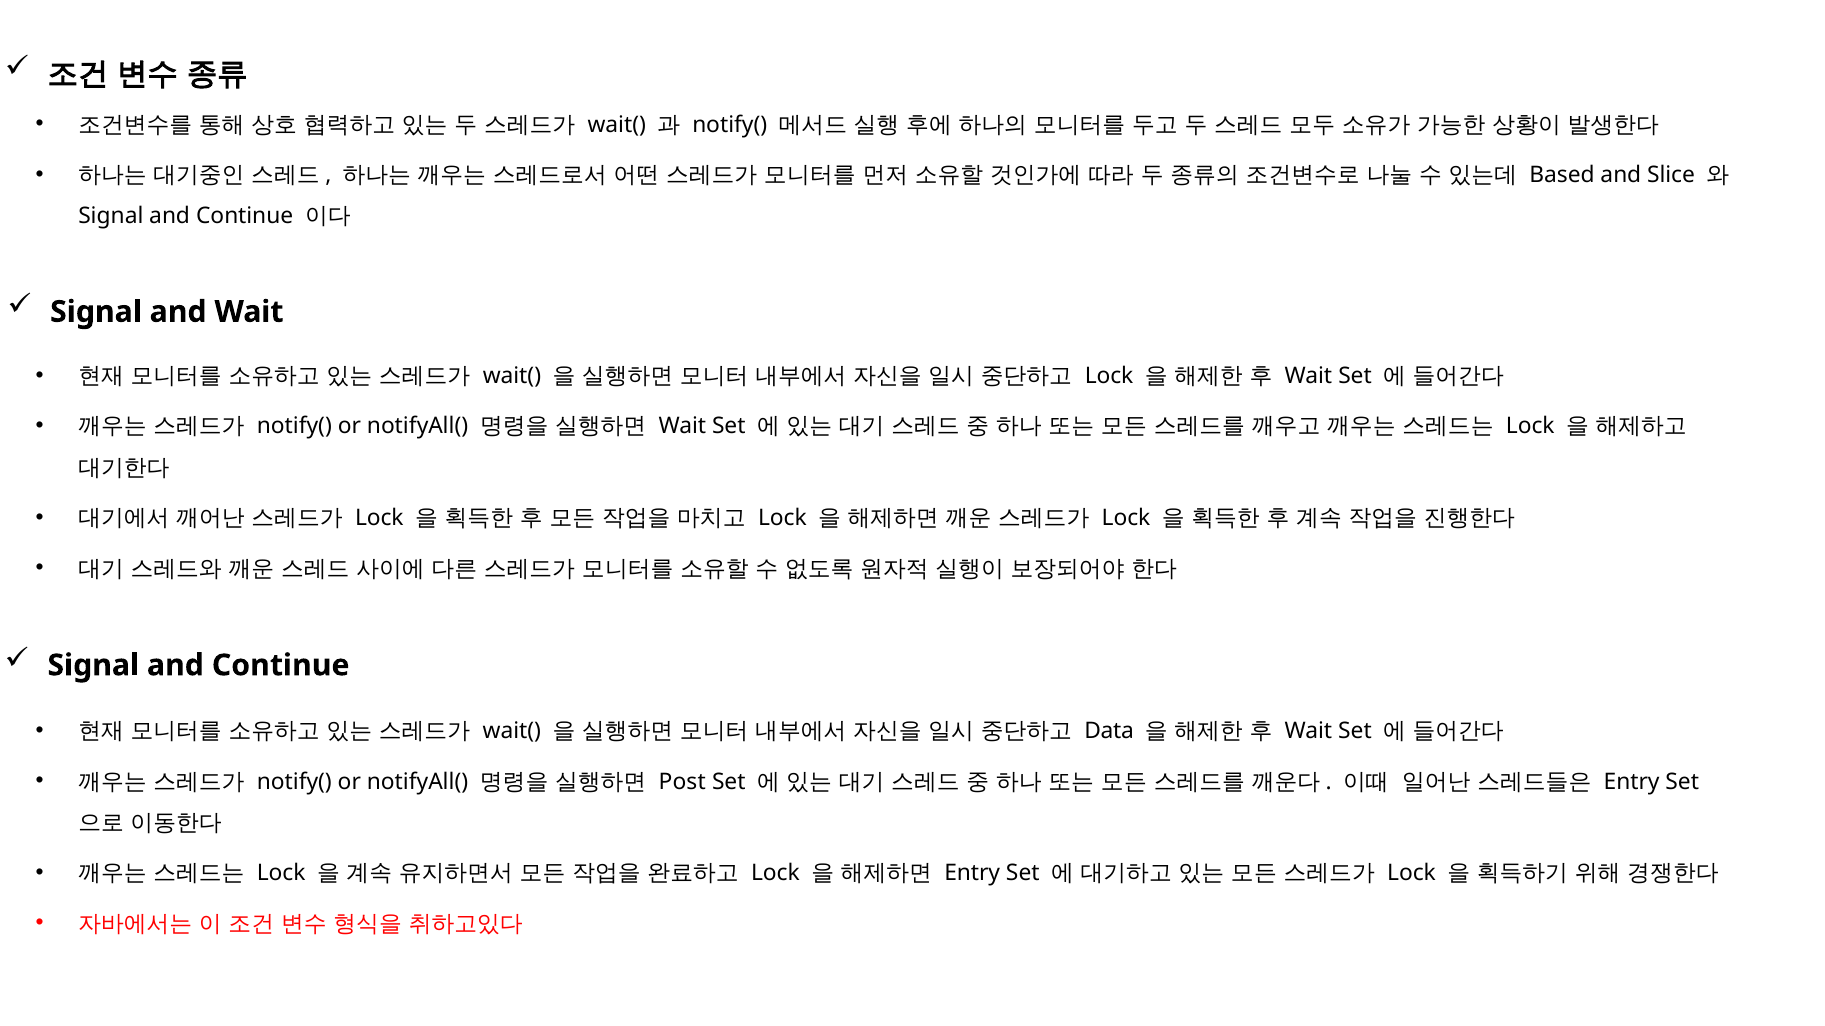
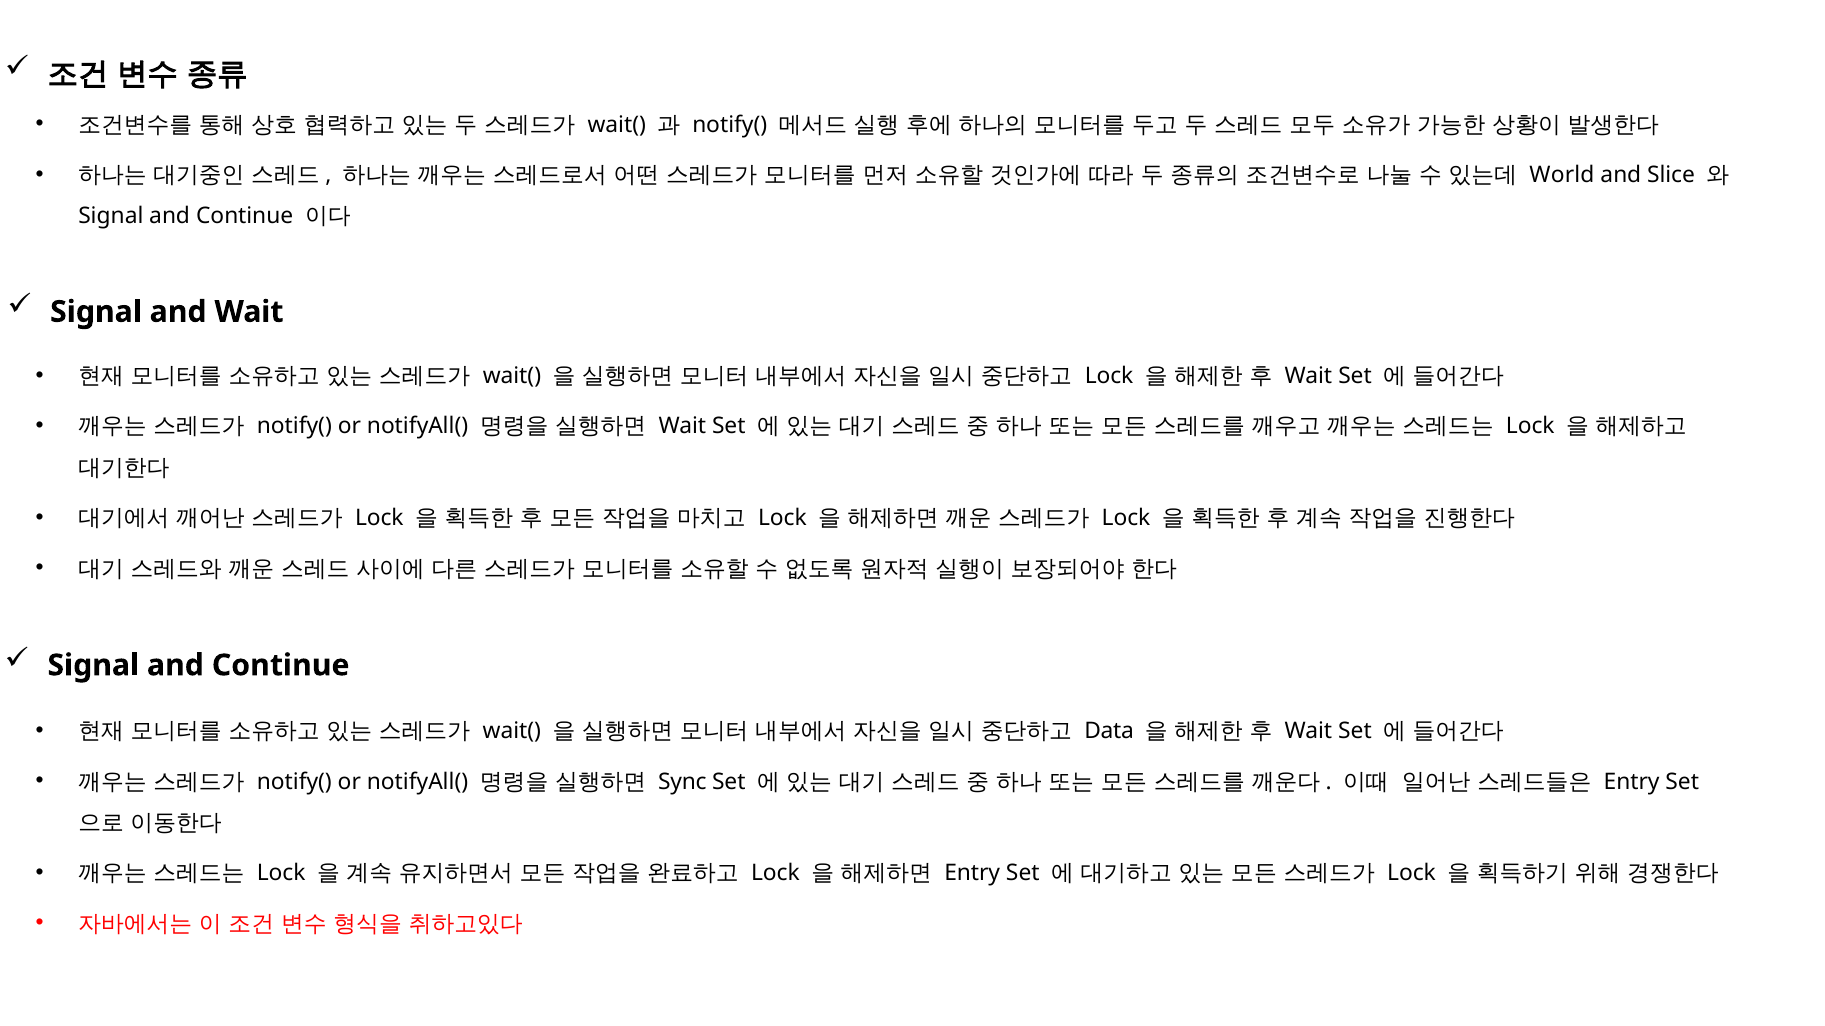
Based: Based -> World
Post: Post -> Sync
